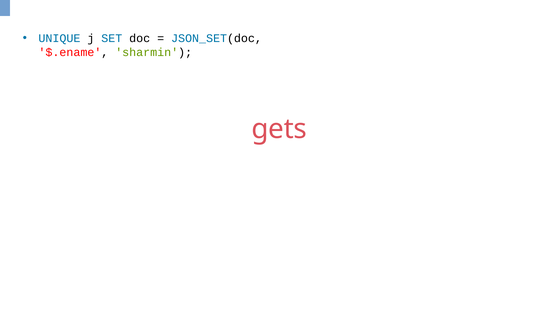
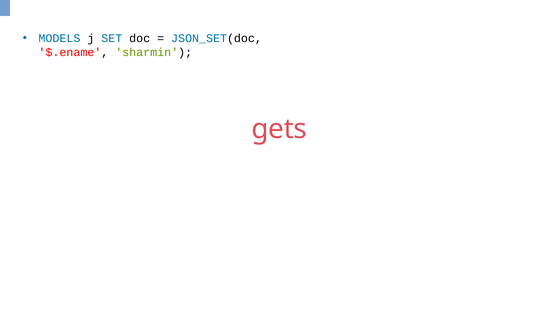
UNIQUE: UNIQUE -> MODELS
